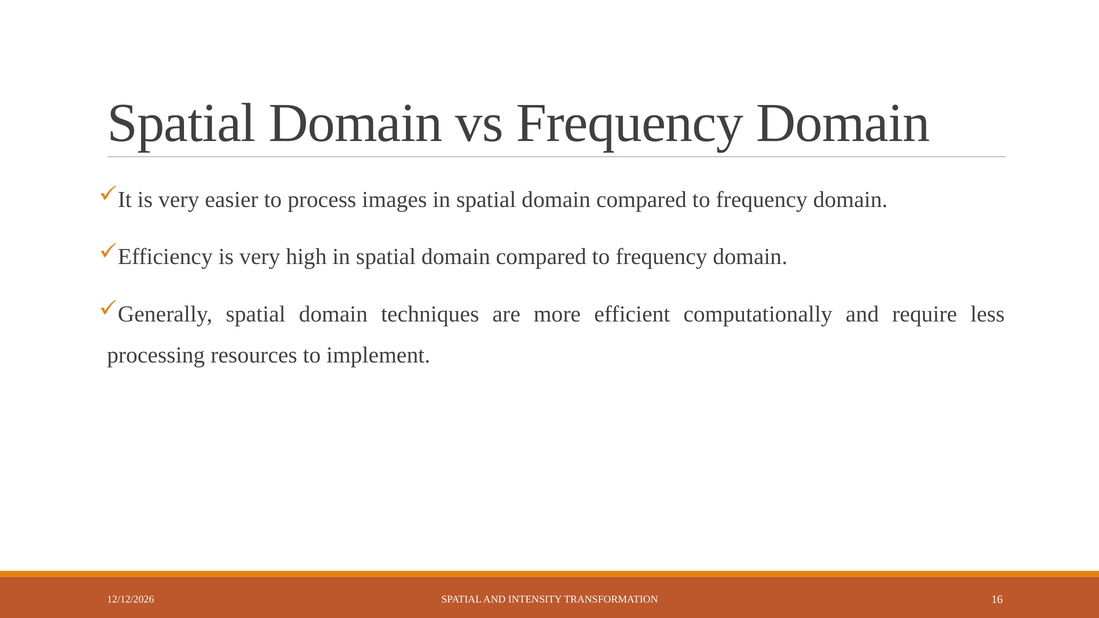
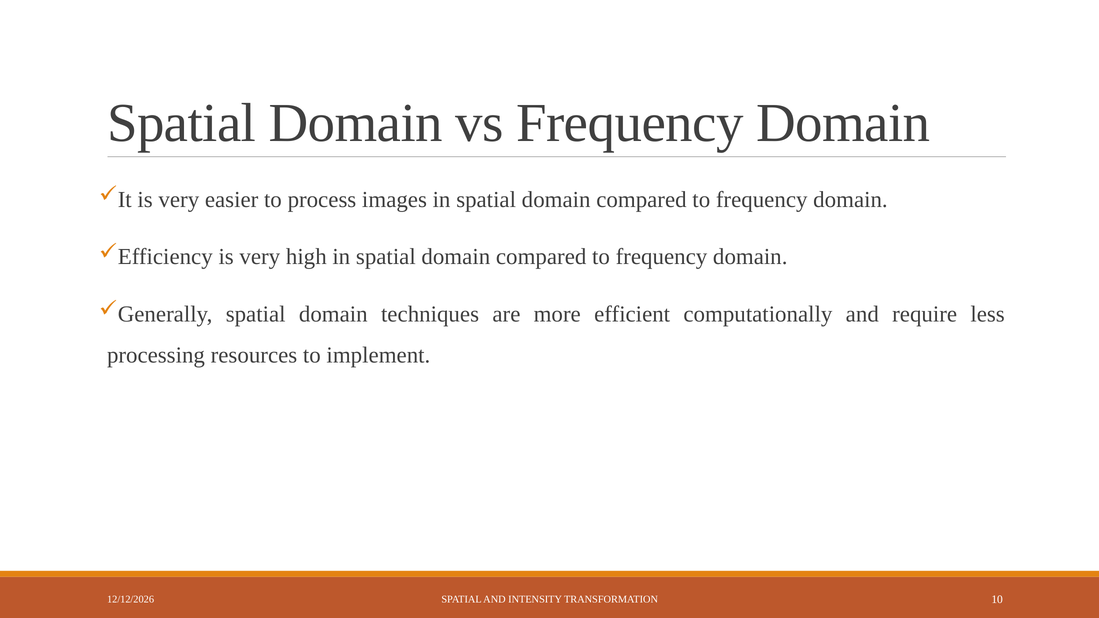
16: 16 -> 10
